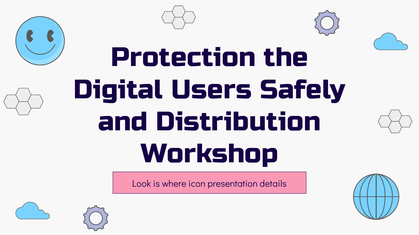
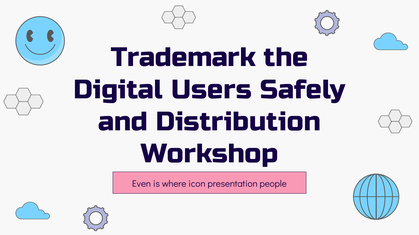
Protection: Protection -> Trademark
Look: Look -> Even
details: details -> people
